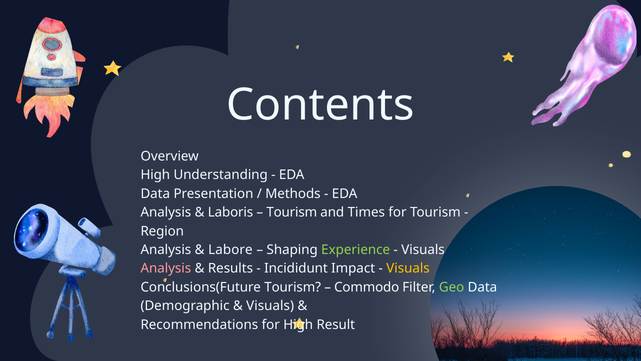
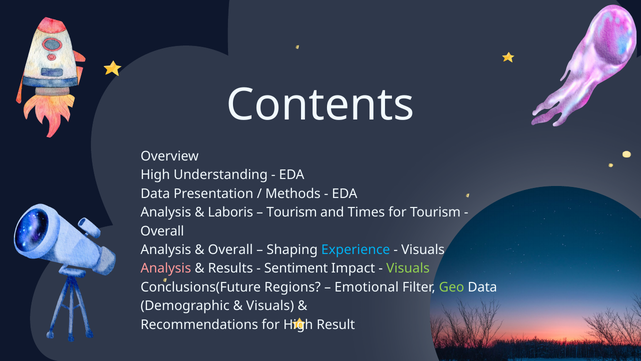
Region at (162, 231): Region -> Overall
Labore at (230, 250): Labore -> Overall
Experience colour: light green -> light blue
Incididunt: Incididunt -> Sentiment
Visuals at (408, 268) colour: yellow -> light green
Conclusions(Future Tourism: Tourism -> Regions
Commodo: Commodo -> Emotional
